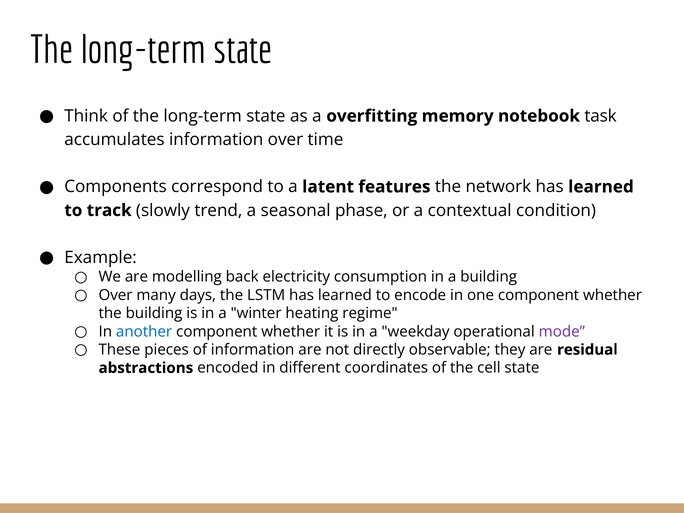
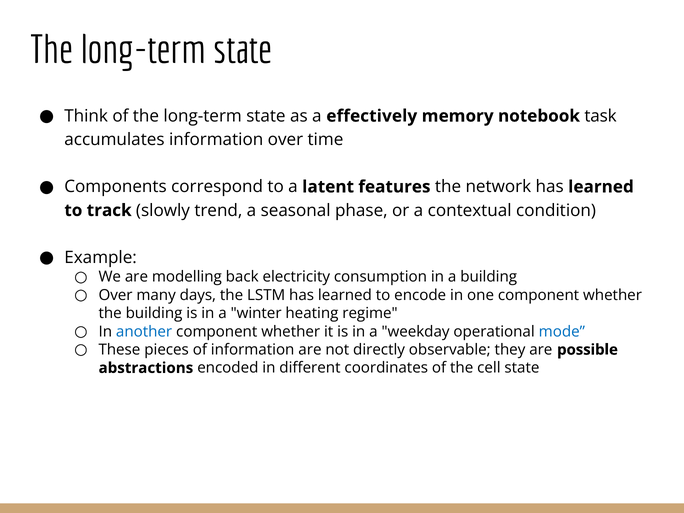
overfitting: overfitting -> effectively
mode colour: purple -> blue
residual: residual -> possible
